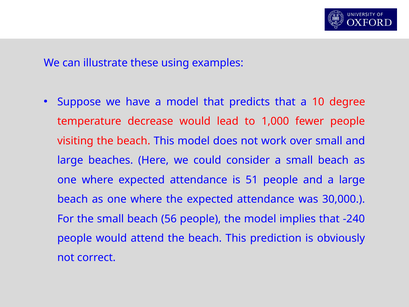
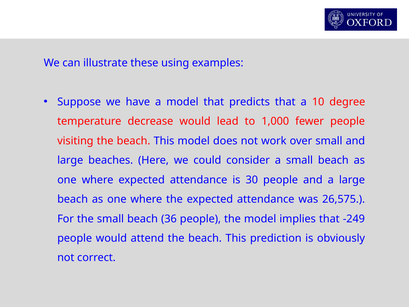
51: 51 -> 30
30,000: 30,000 -> 26,575
56: 56 -> 36
-240: -240 -> -249
